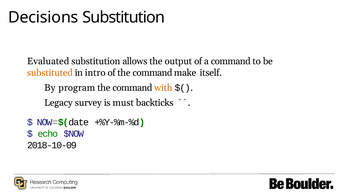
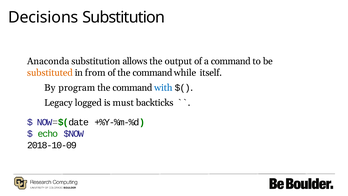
Evaluated: Evaluated -> Anaconda
intro: intro -> from
make: make -> while
with colour: orange -> blue
survey: survey -> logged
